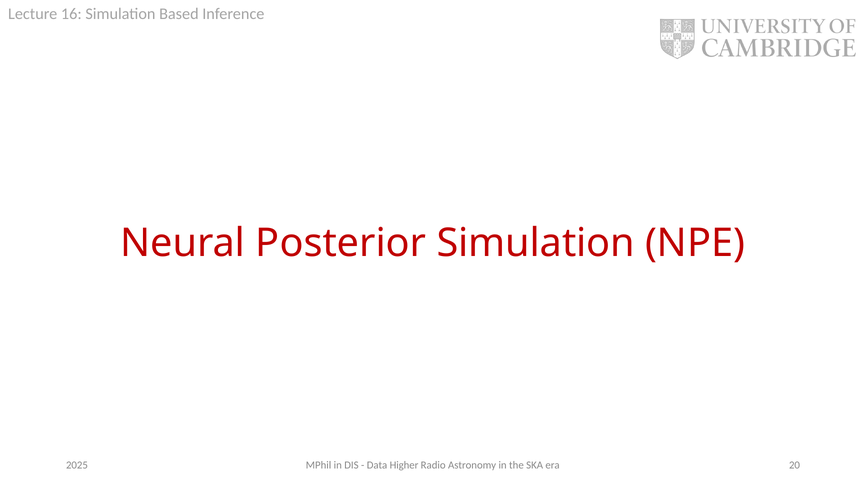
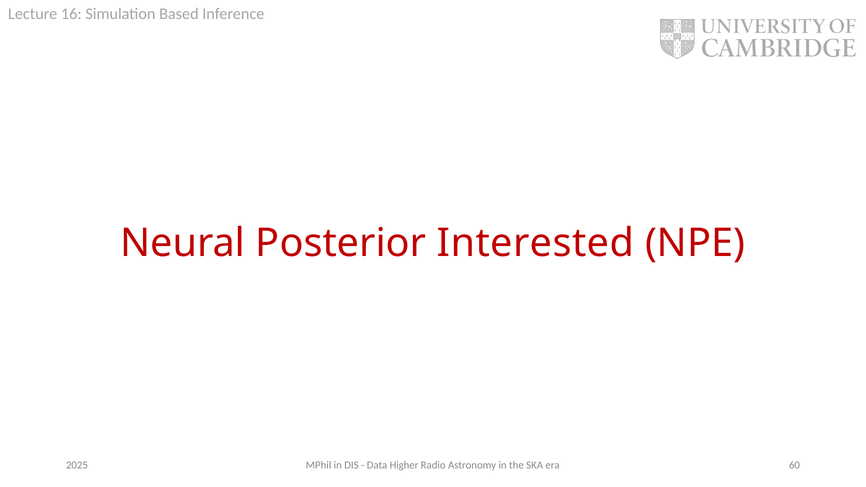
Posterior Simulation: Simulation -> Interested
20: 20 -> 60
